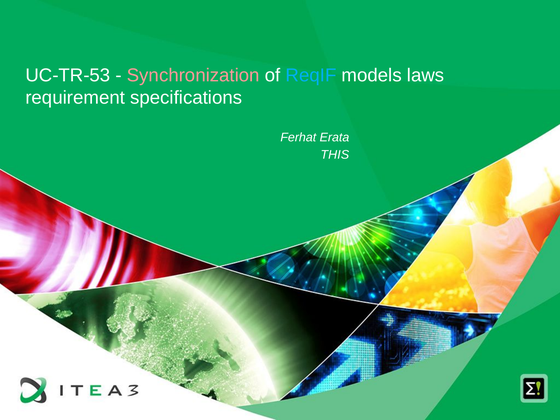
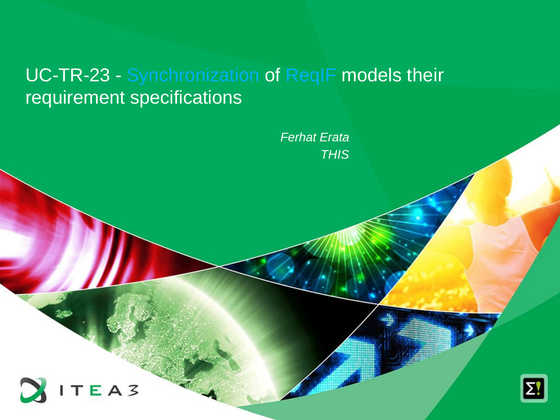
UC-TR-53: UC-TR-53 -> UC-TR-23
Synchronization colour: pink -> light blue
laws: laws -> their
